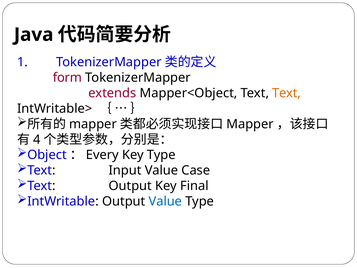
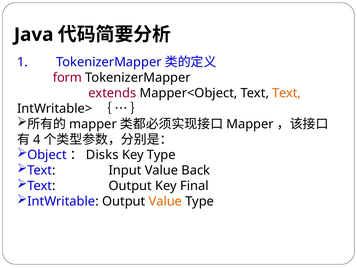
Every: Every -> Disks
Case: Case -> Back
Value at (165, 201) colour: blue -> orange
